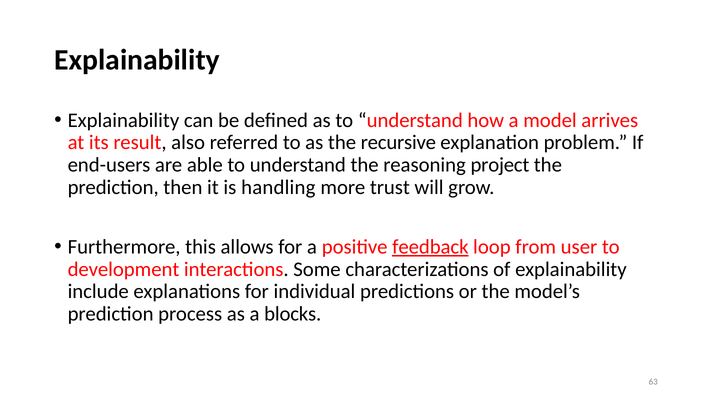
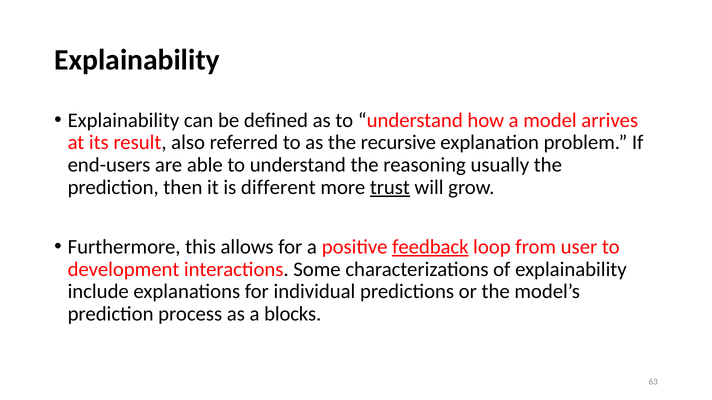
project: project -> usually
handling: handling -> different
trust underline: none -> present
